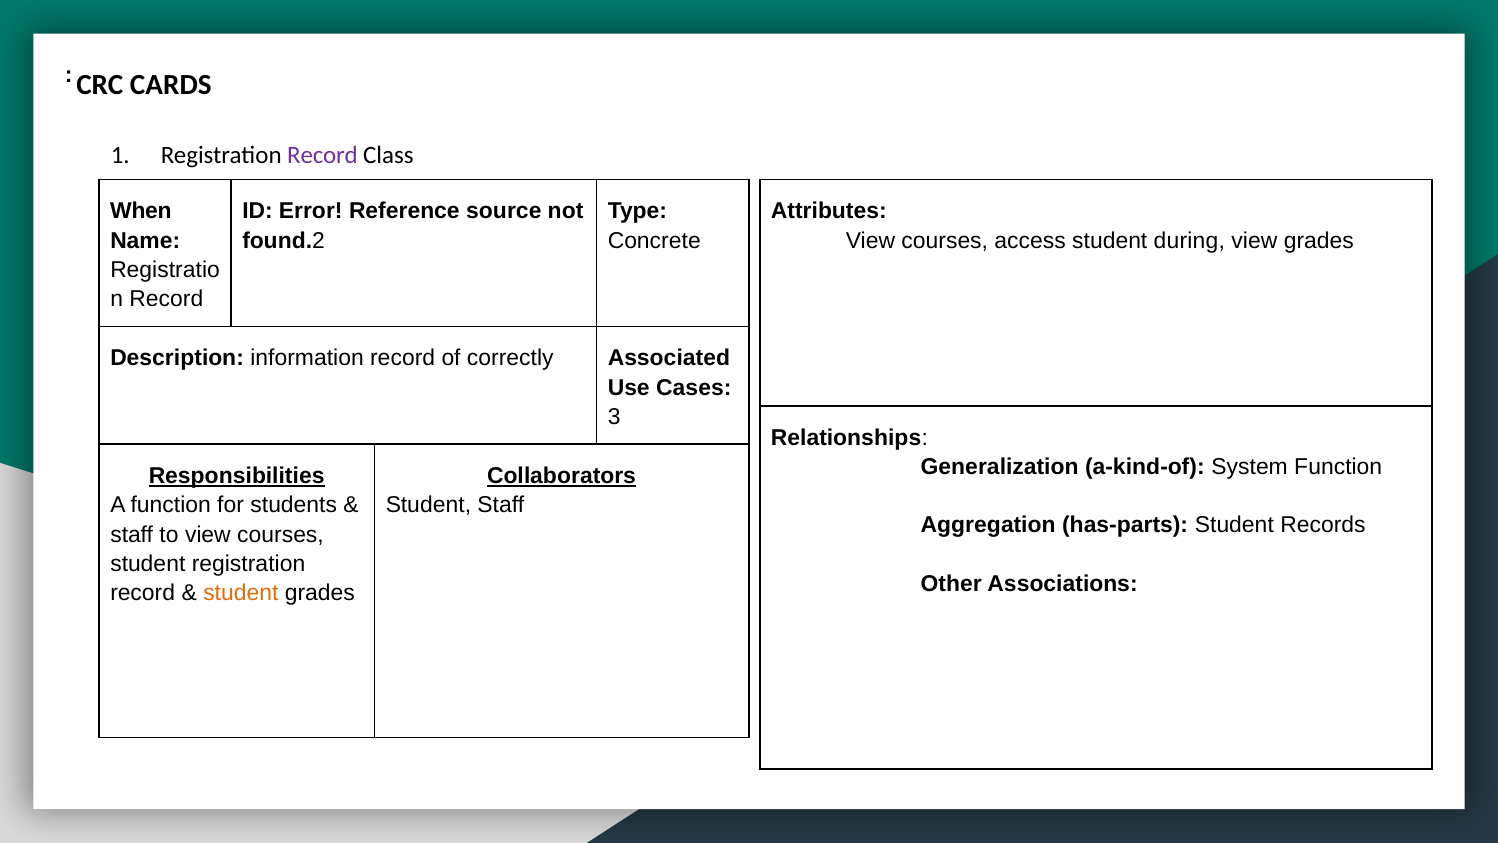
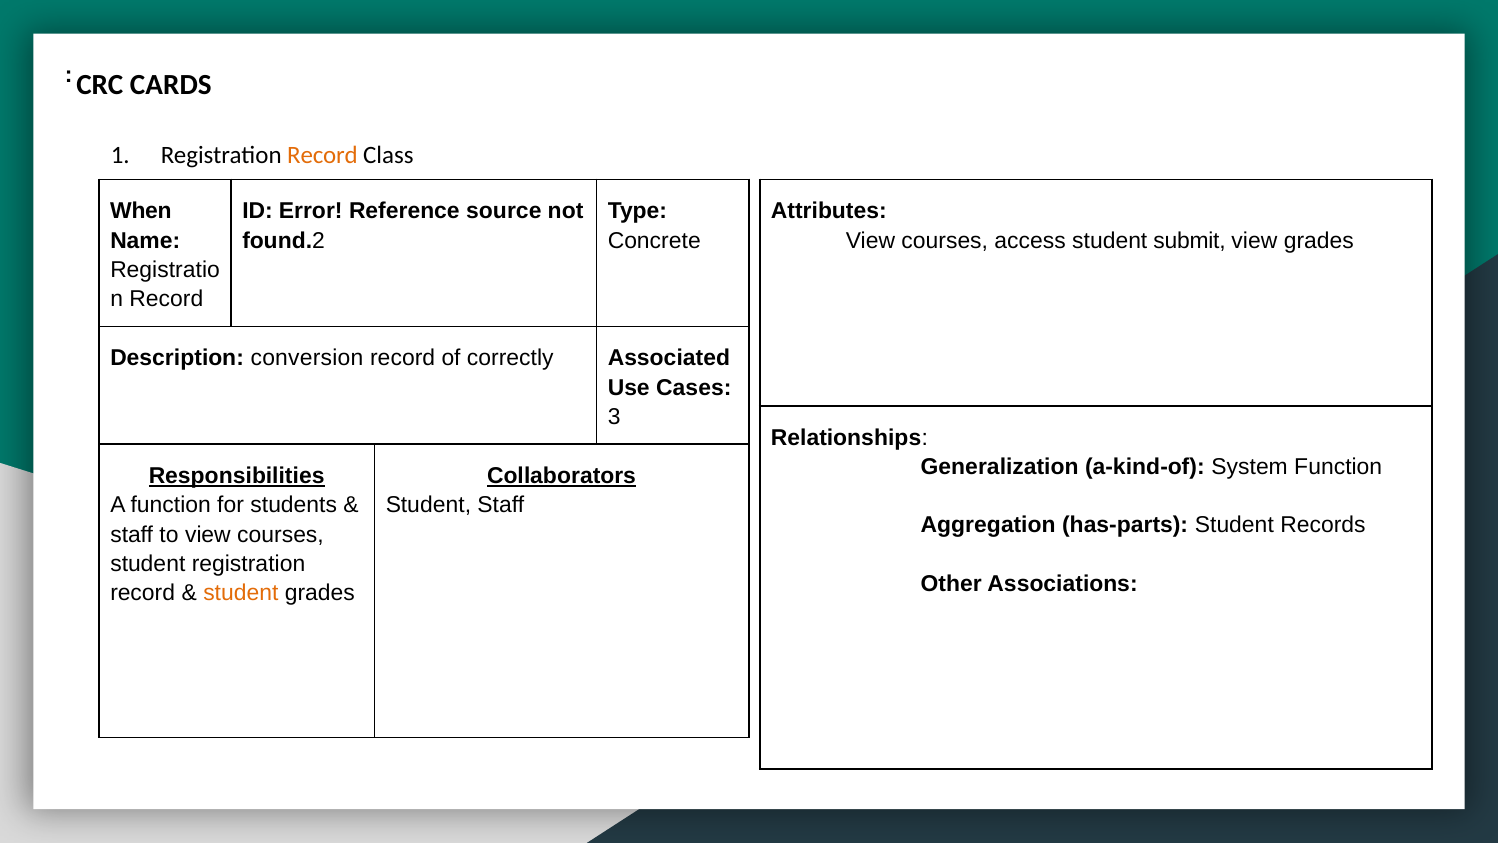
Record at (322, 155) colour: purple -> orange
during: during -> submit
information: information -> conversion
